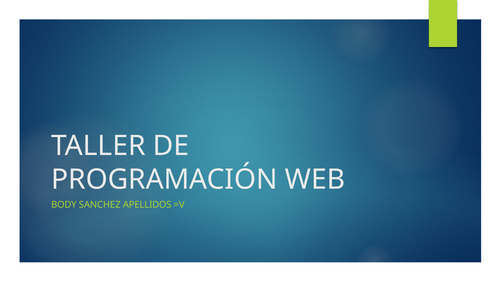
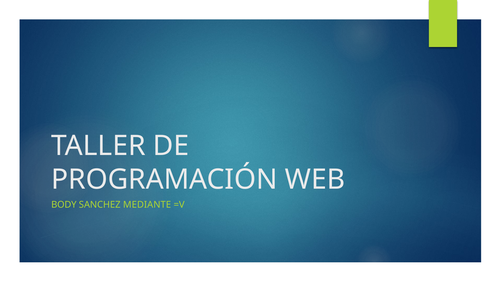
APELLIDOS: APELLIDOS -> MEDIANTE
